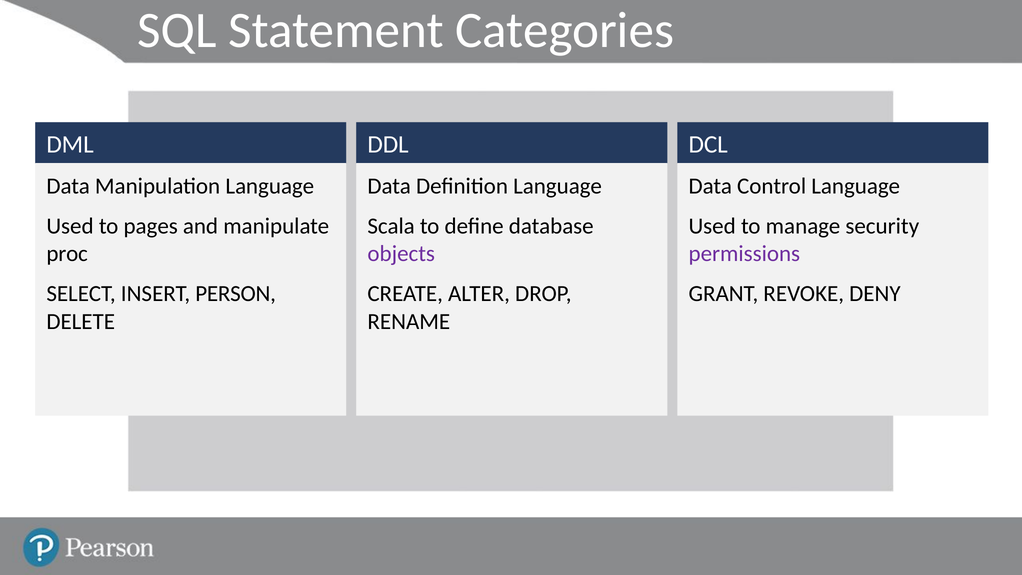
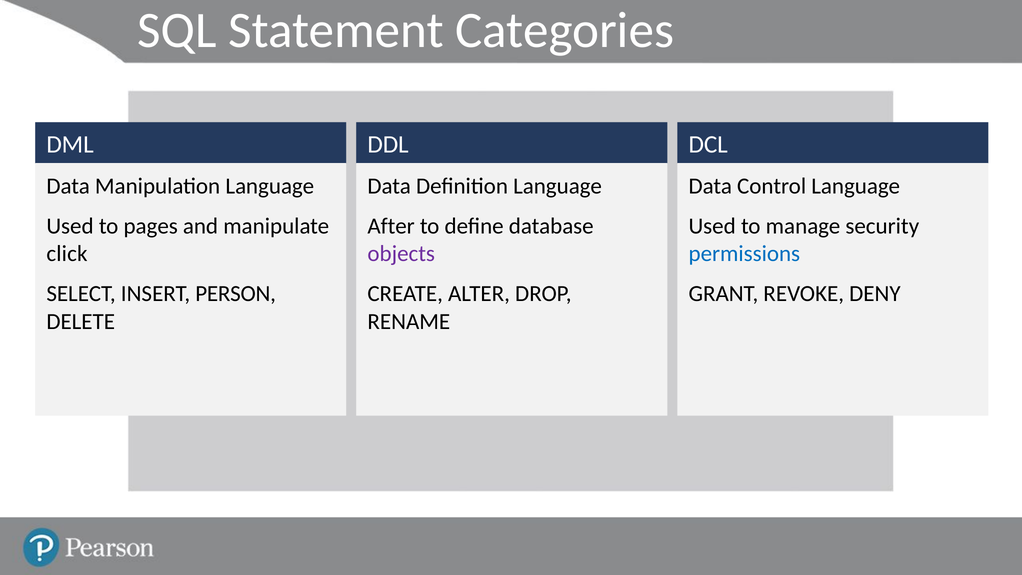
Scala: Scala -> After
proc at (67, 254): proc -> click
permissions colour: purple -> blue
